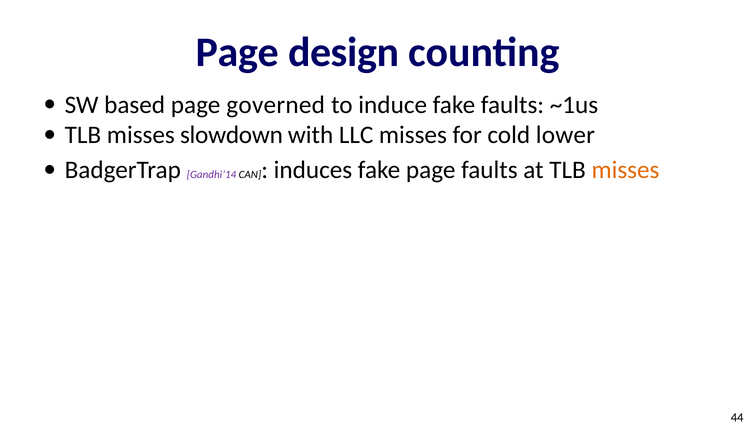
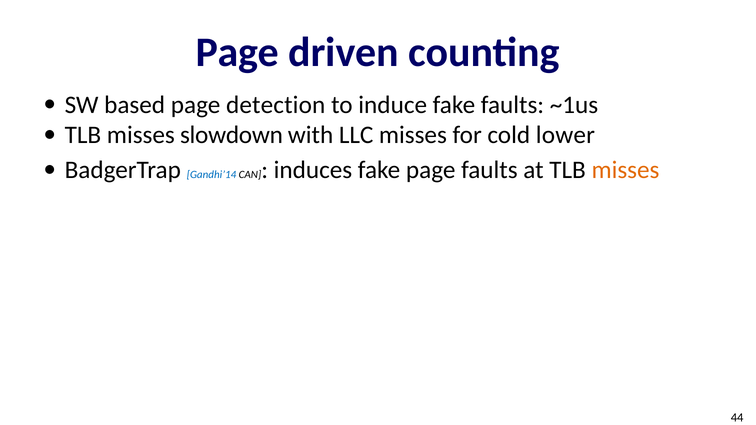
design: design -> driven
governed: governed -> detection
Gandhi’14 colour: purple -> blue
